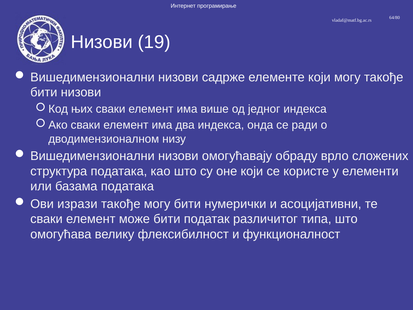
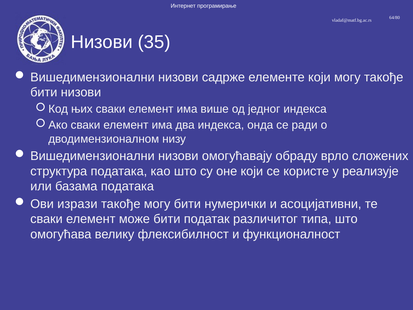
19: 19 -> 35
елементи: елементи -> реализује
